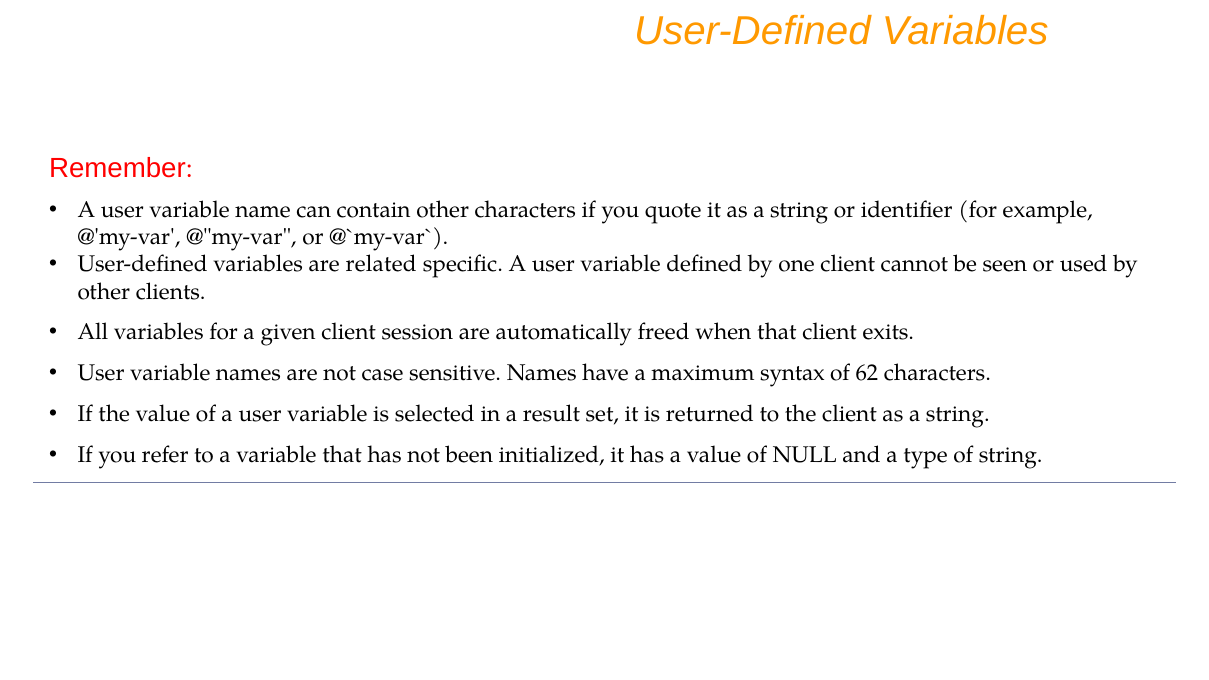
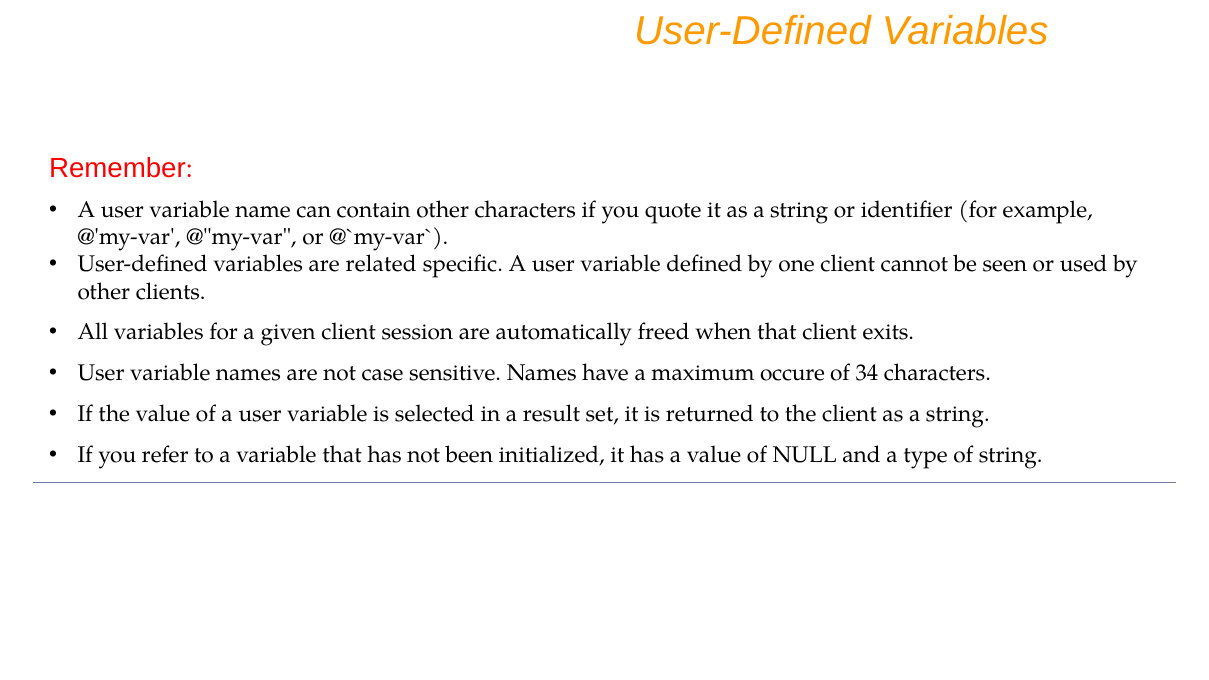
syntax: syntax -> occure
62: 62 -> 34
